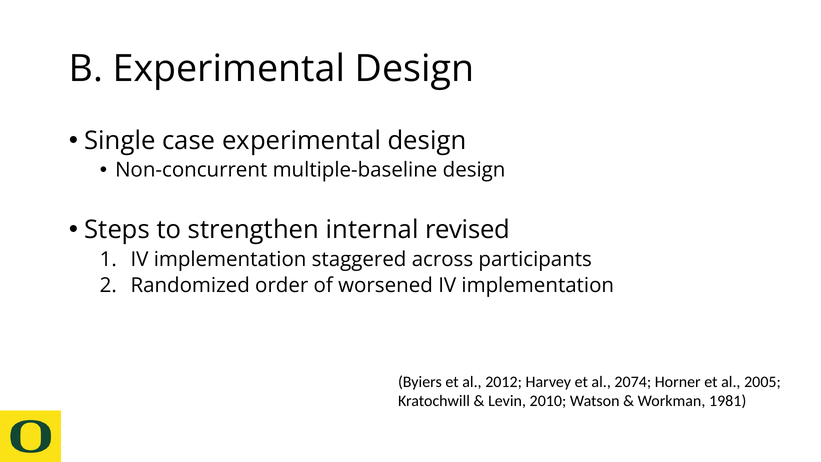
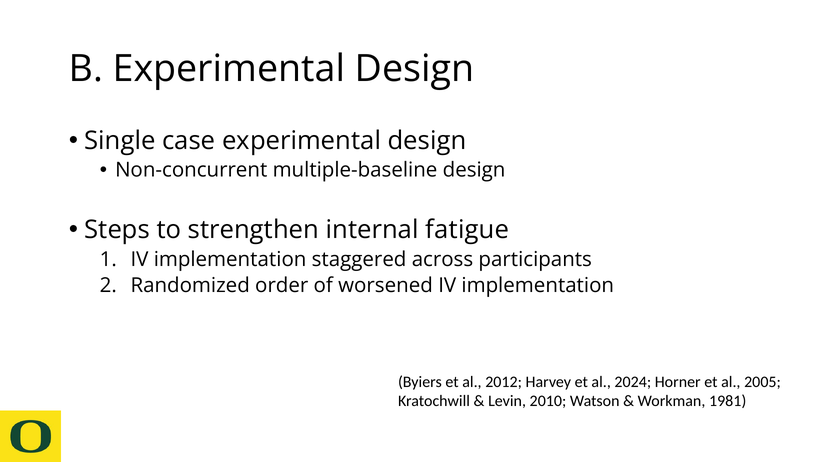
revised: revised -> fatigue
2074: 2074 -> 2024
